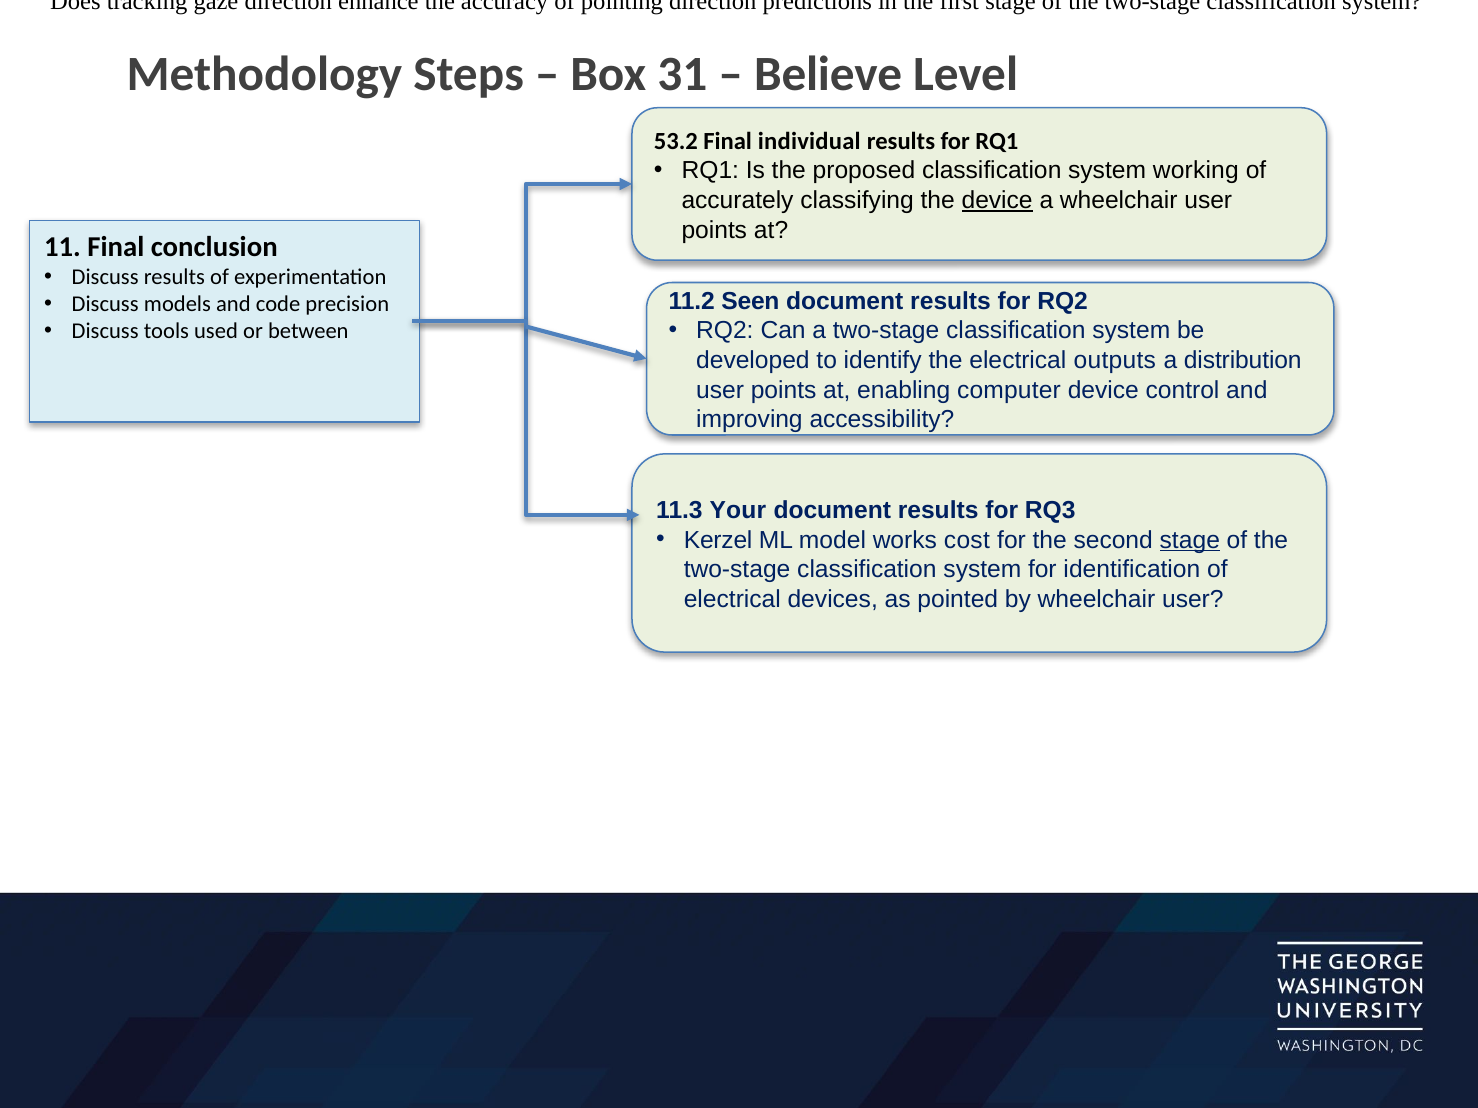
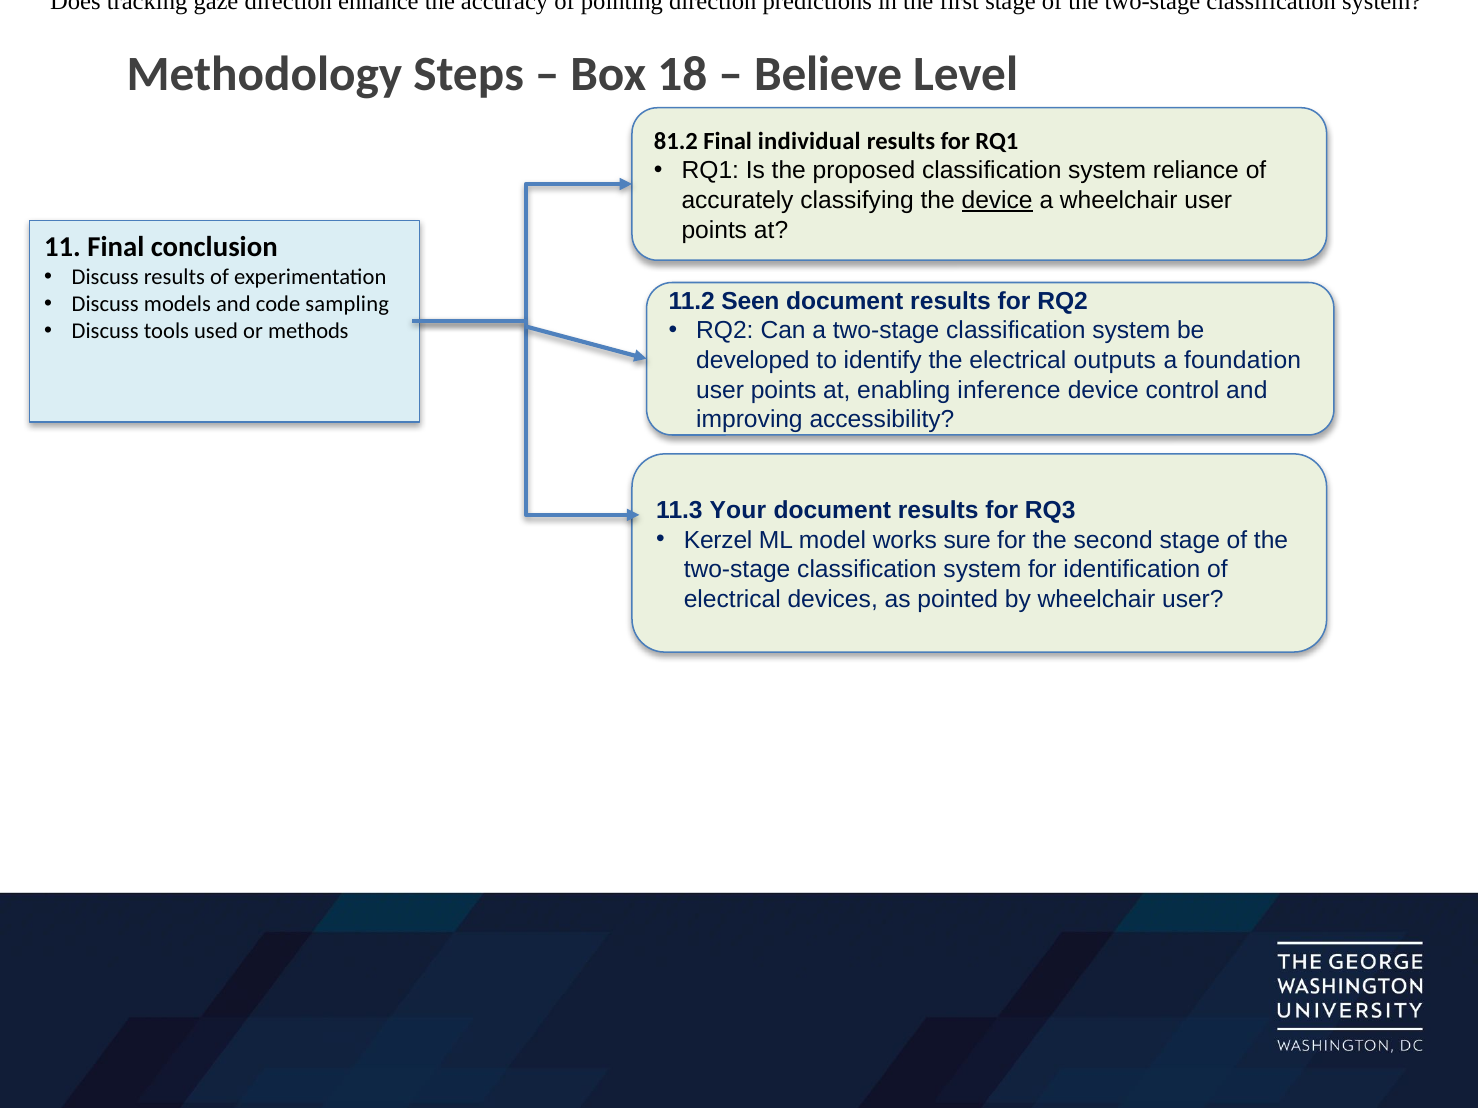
31: 31 -> 18
53.2: 53.2 -> 81.2
working: working -> reliance
precision: precision -> sampling
between: between -> methods
distribution: distribution -> foundation
computer: computer -> inference
cost: cost -> sure
stage at (1190, 540) underline: present -> none
